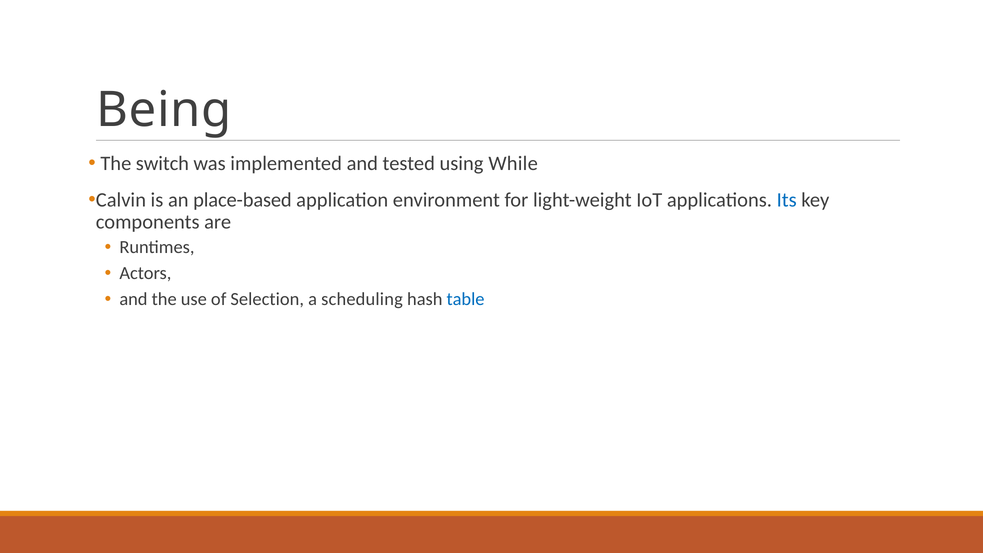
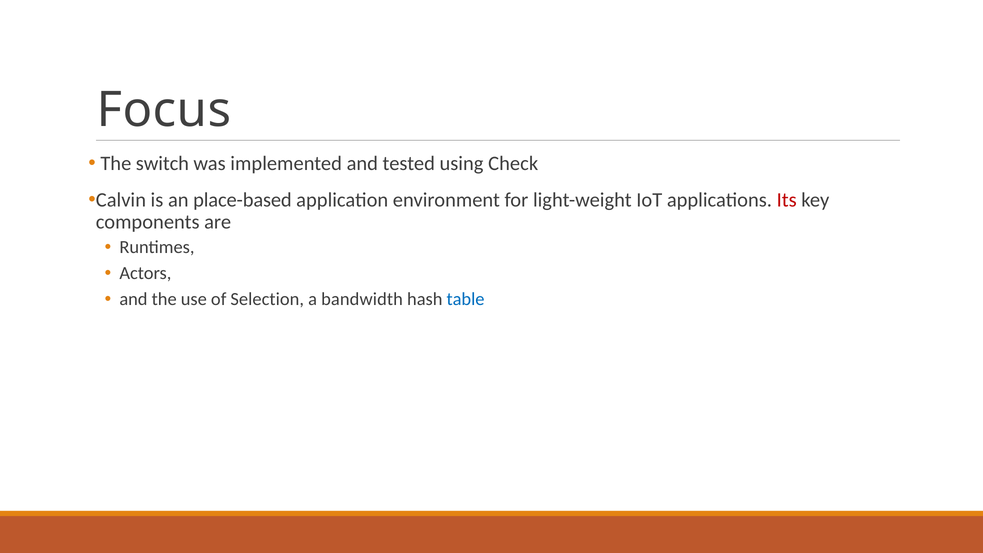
Being: Being -> Focus
While: While -> Check
Its colour: blue -> red
scheduling: scheduling -> bandwidth
